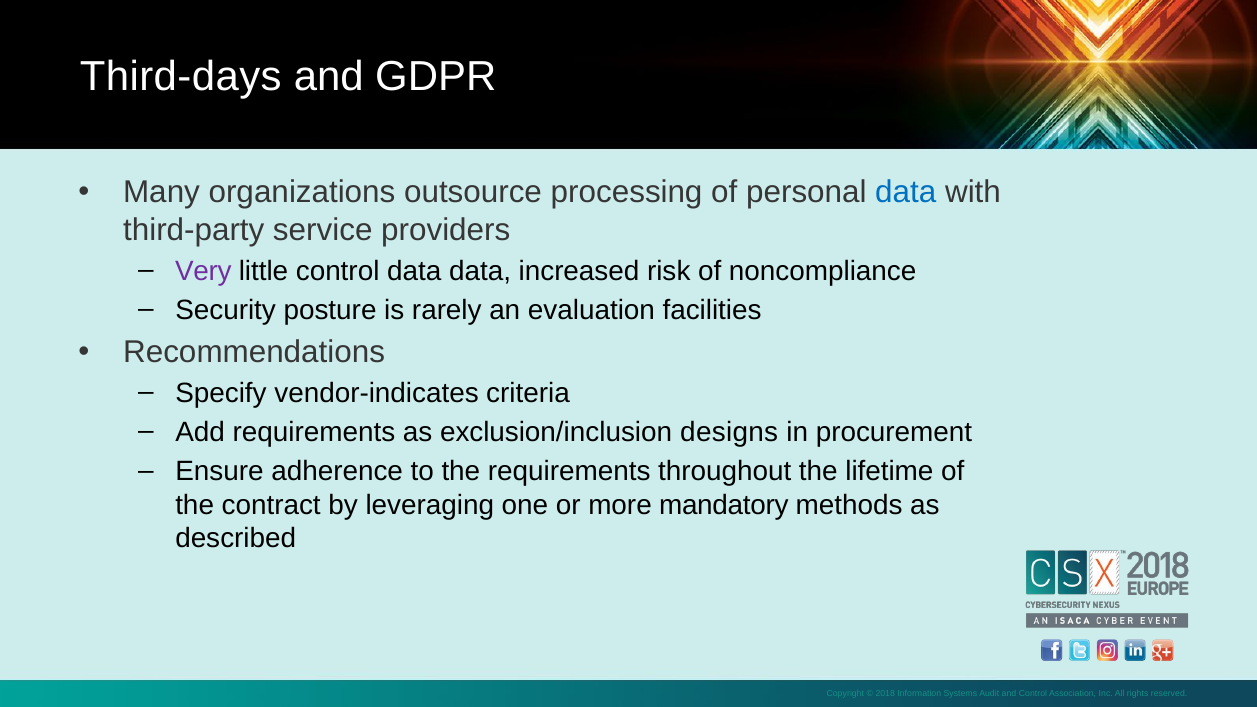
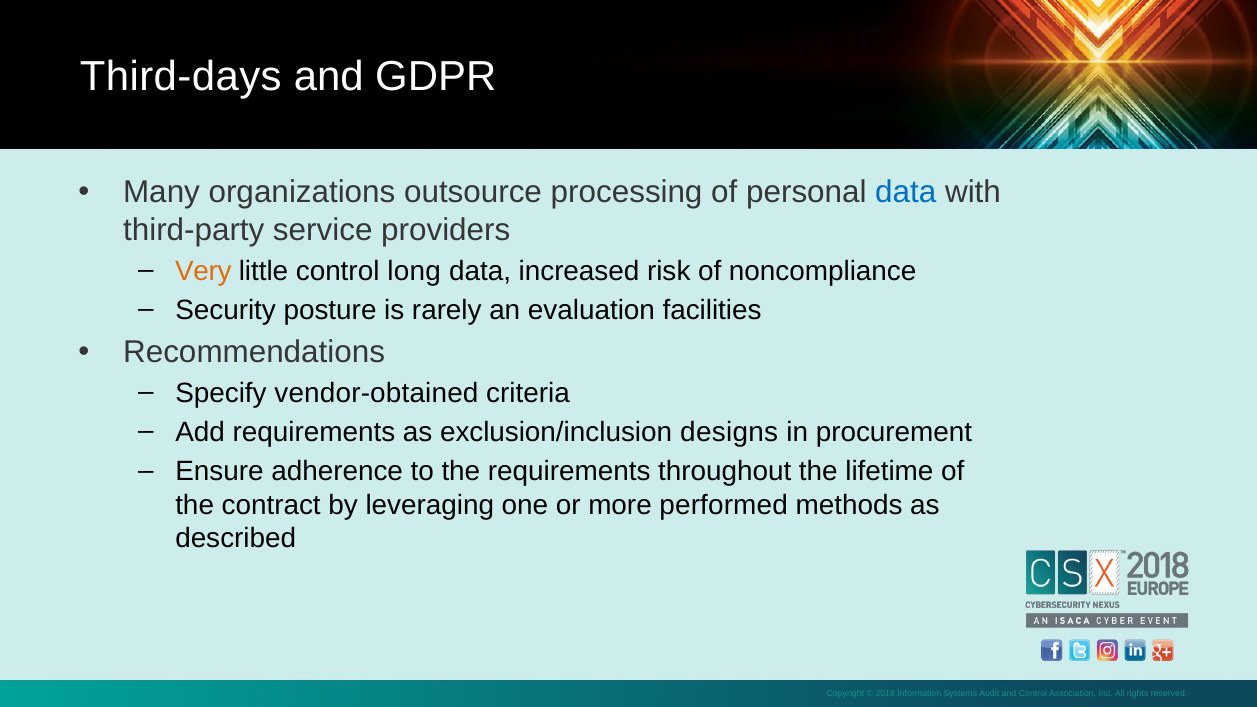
Very colour: purple -> orange
control data: data -> long
vendor-indicates: vendor-indicates -> vendor-obtained
mandatory: mandatory -> performed
